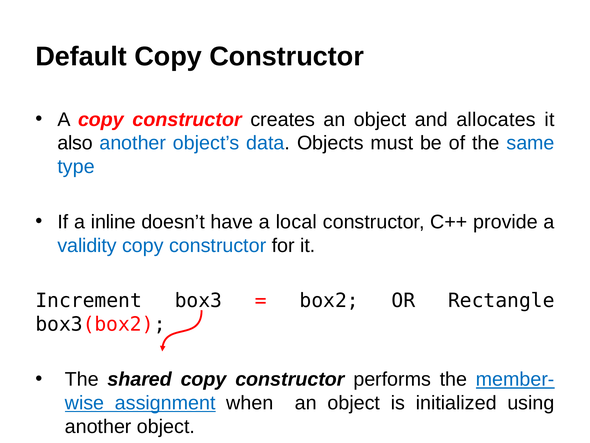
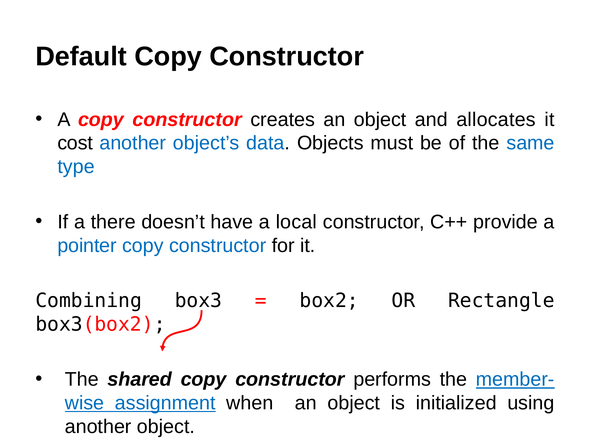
also: also -> cost
inline: inline -> there
validity: validity -> pointer
Increment: Increment -> Combining
